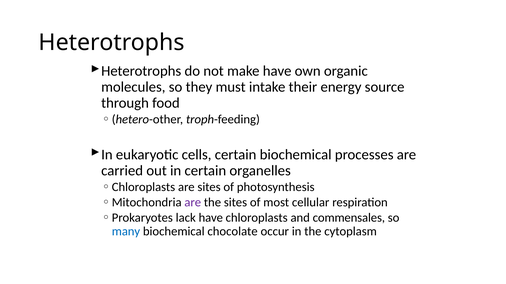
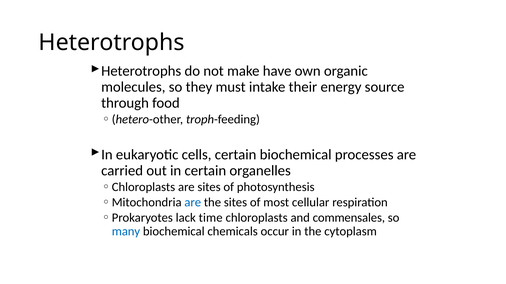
are at (193, 203) colour: purple -> blue
lack have: have -> time
chocolate: chocolate -> chemicals
